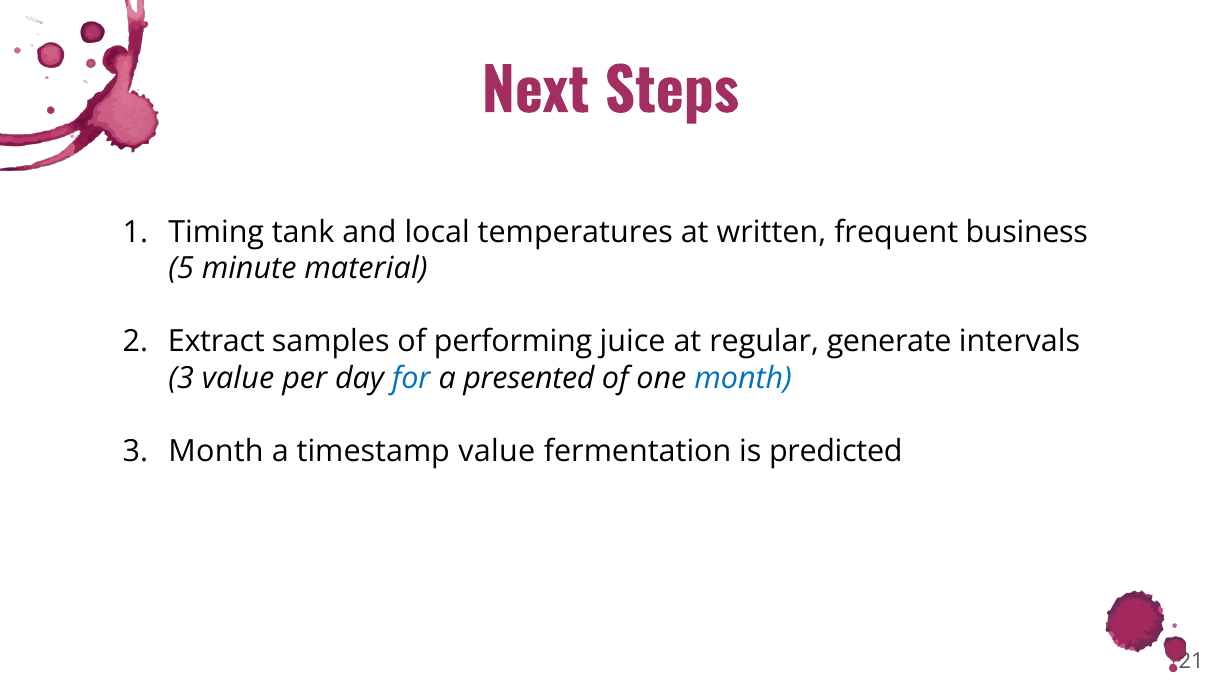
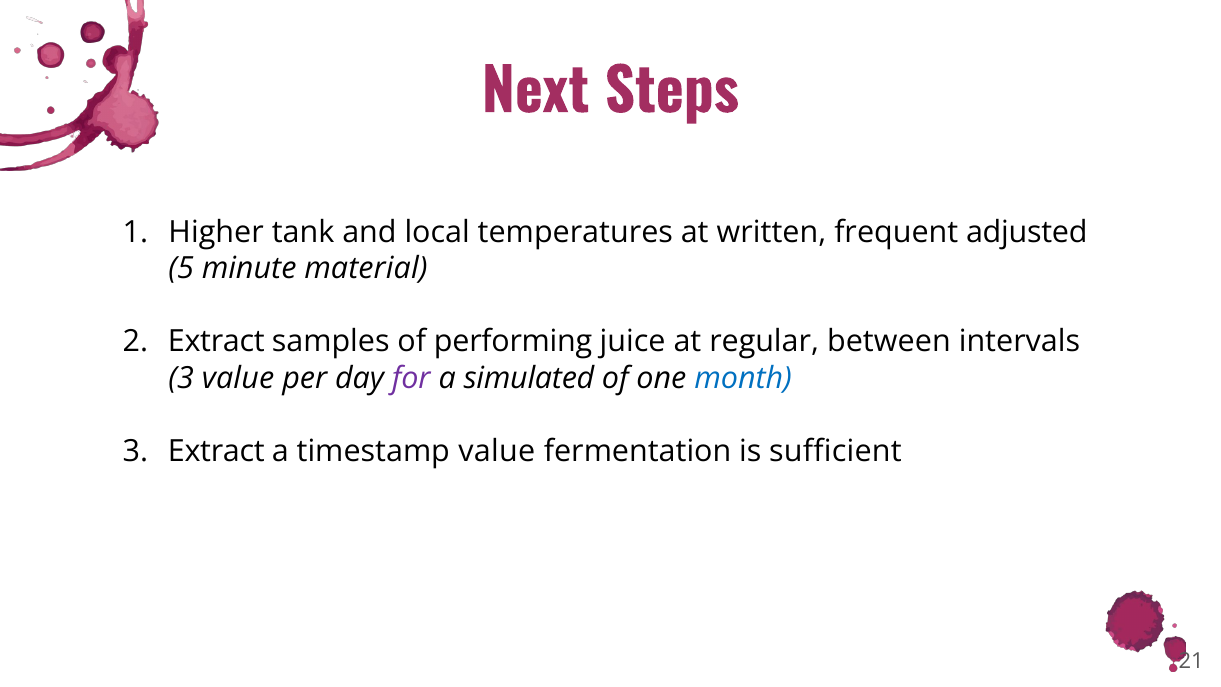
Timing: Timing -> Higher
business: business -> adjusted
generate: generate -> between
for colour: blue -> purple
presented: presented -> simulated
3 Month: Month -> Extract
predicted: predicted -> sufficient
